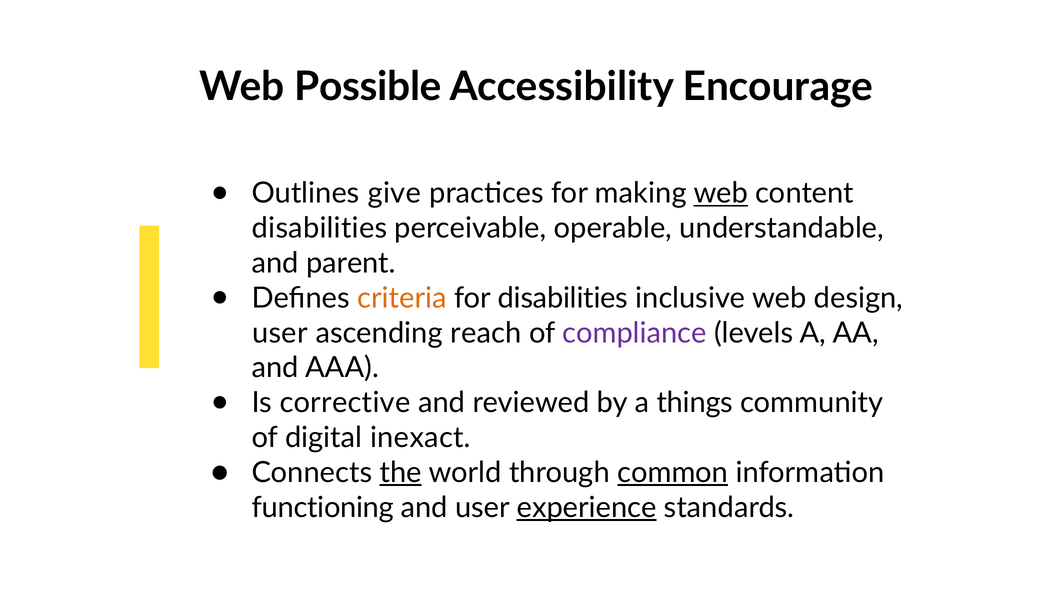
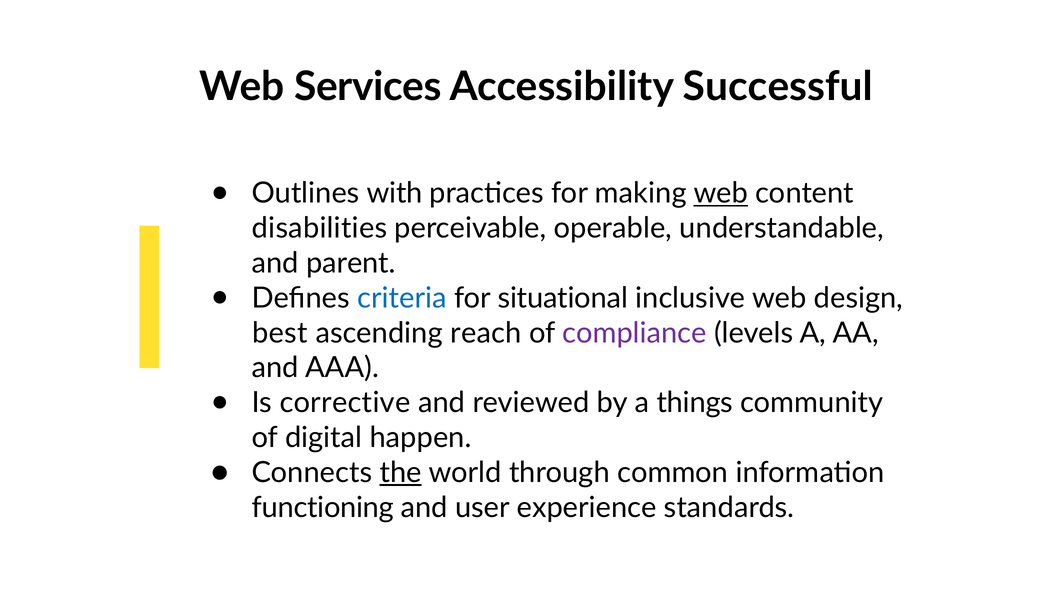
Possible: Possible -> Services
Encourage: Encourage -> Successful
give: give -> with
criteria colour: orange -> blue
for disabilities: disabilities -> situational
user at (280, 333): user -> best
inexact: inexact -> happen
common underline: present -> none
experience underline: present -> none
